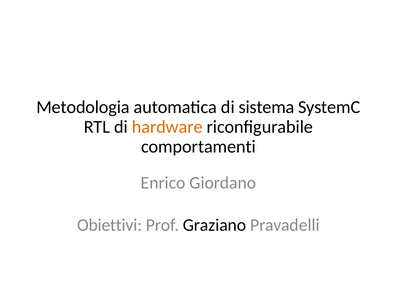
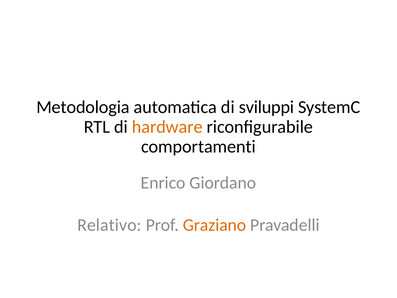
sistema: sistema -> sviluppi
Obiettivi: Obiettivi -> Relativo
Graziano colour: black -> orange
